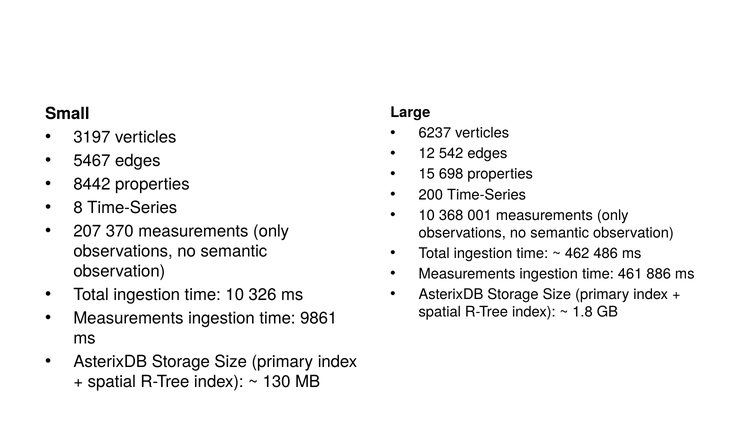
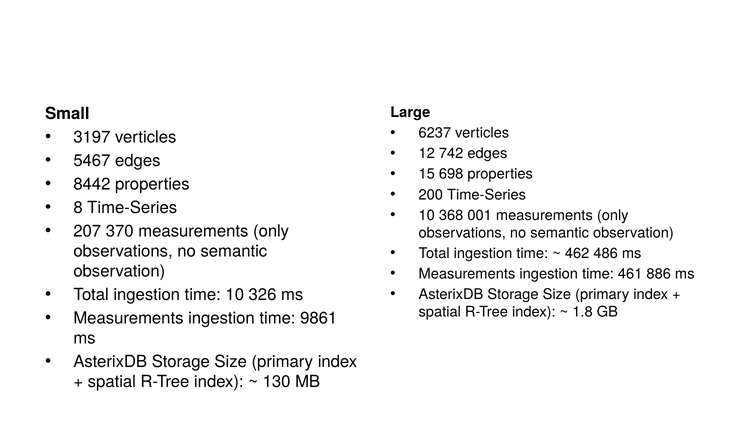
542: 542 -> 742
